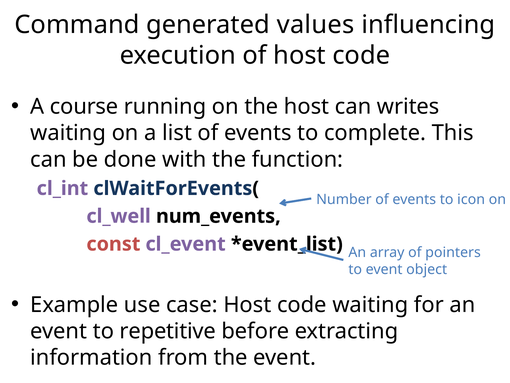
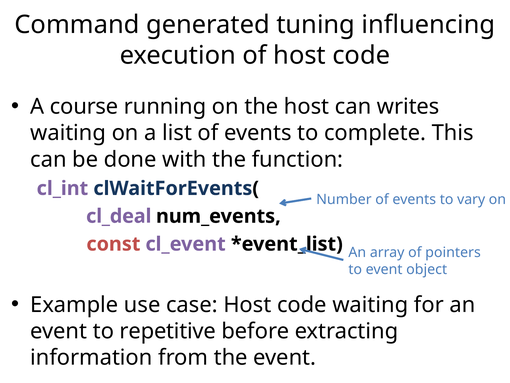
values: values -> tuning
icon: icon -> vary
cl_well: cl_well -> cl_deal
